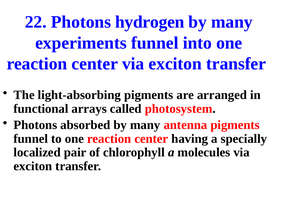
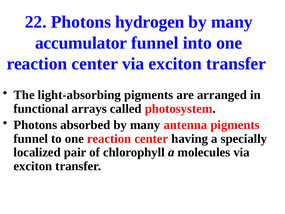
experiments: experiments -> accumulator
